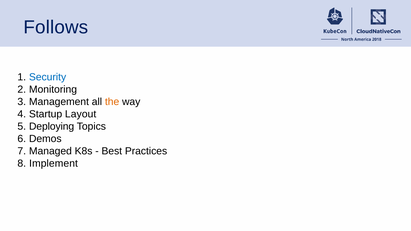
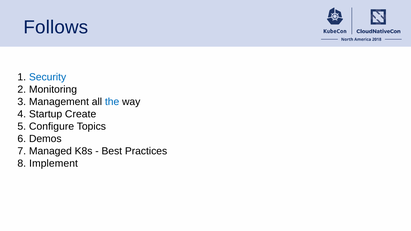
the colour: orange -> blue
Layout: Layout -> Create
Deploying: Deploying -> Configure
